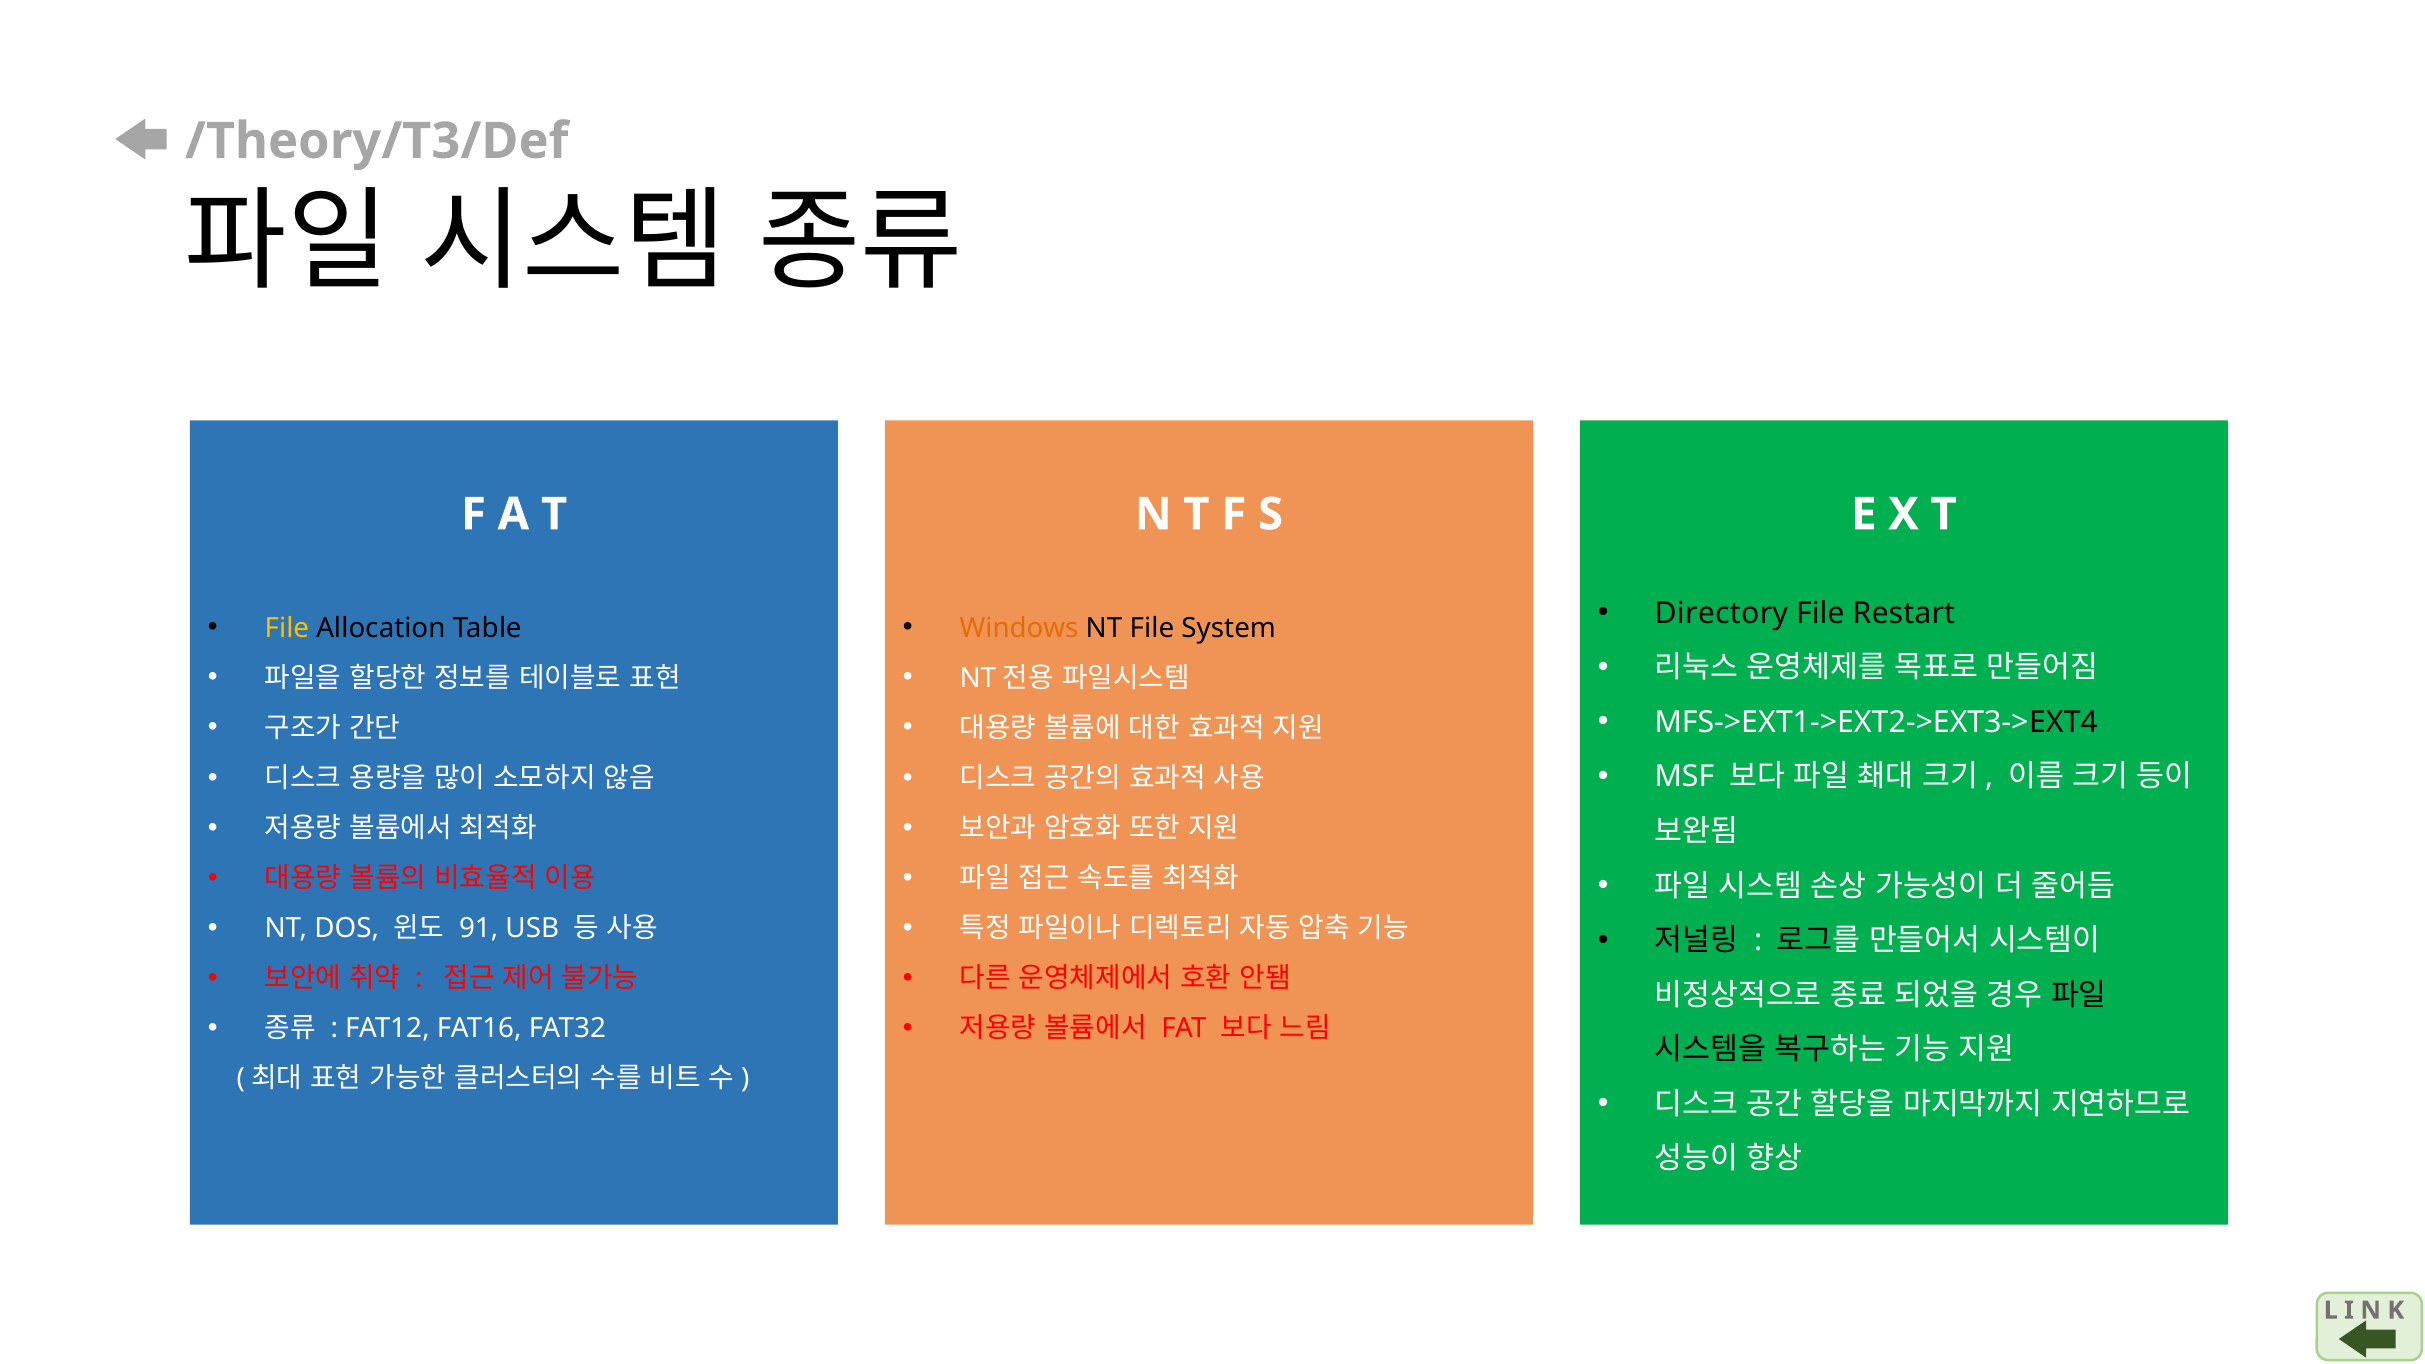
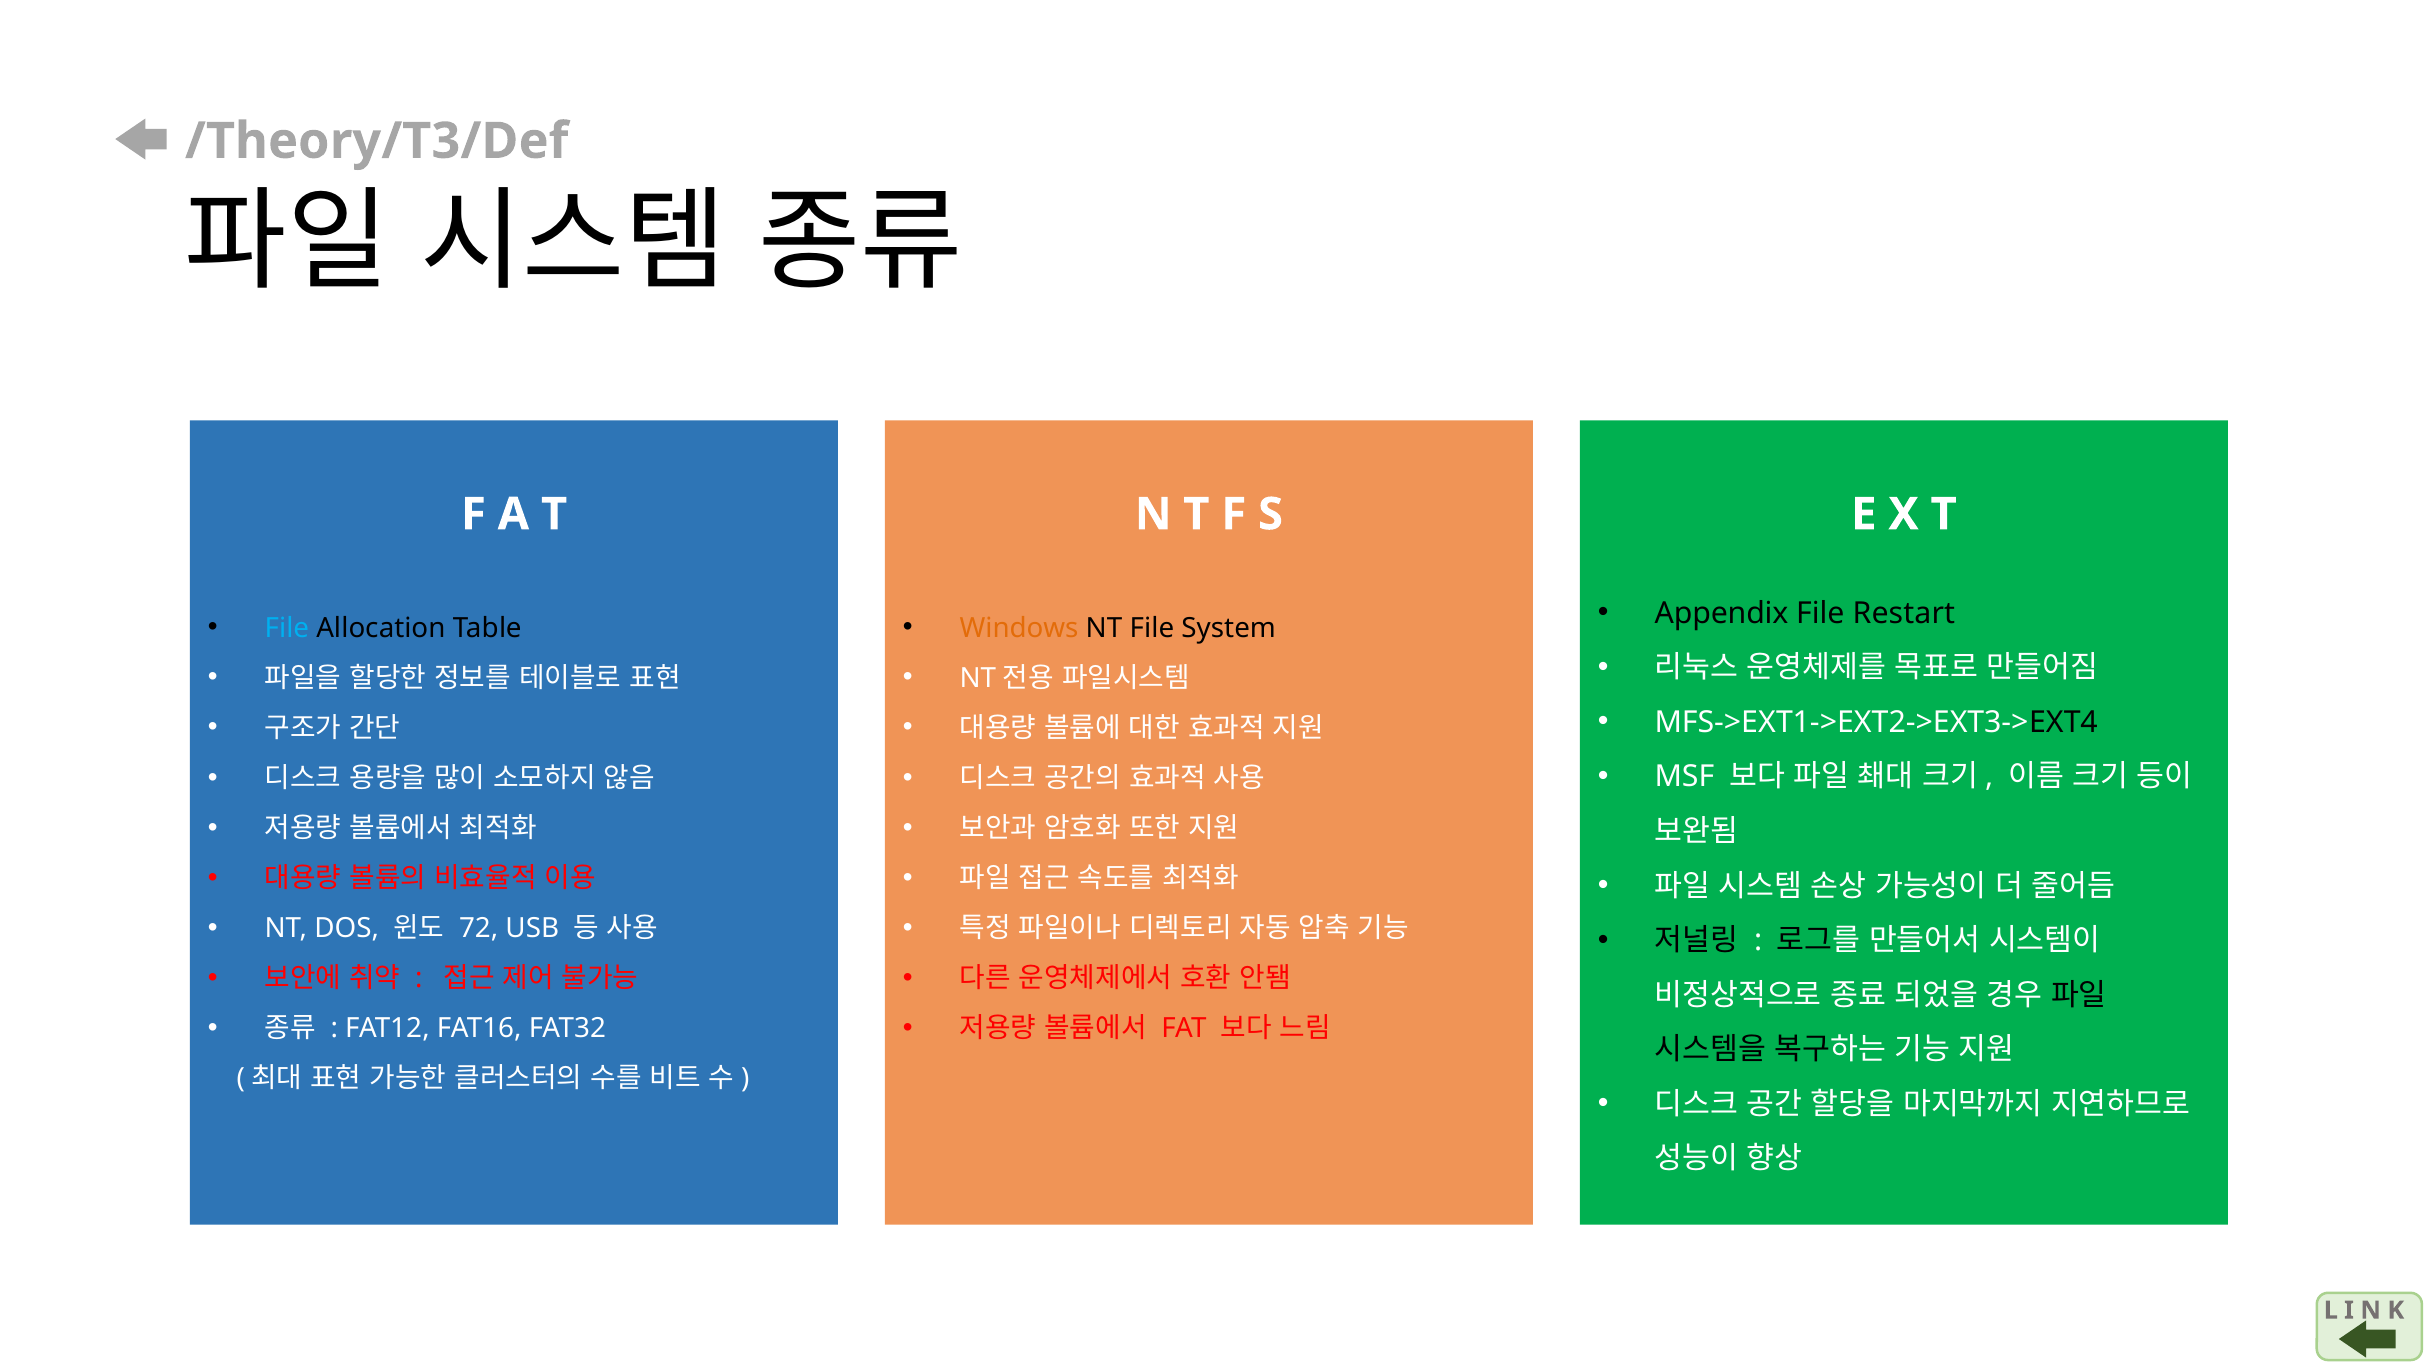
Directory: Directory -> Appendix
File at (287, 628) colour: yellow -> light blue
91: 91 -> 72
